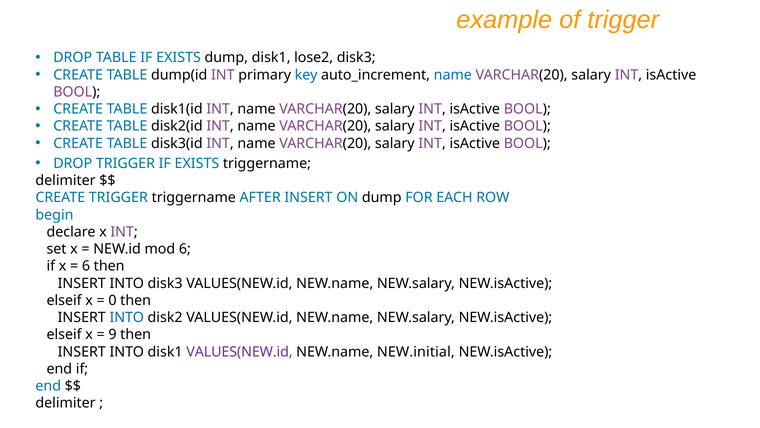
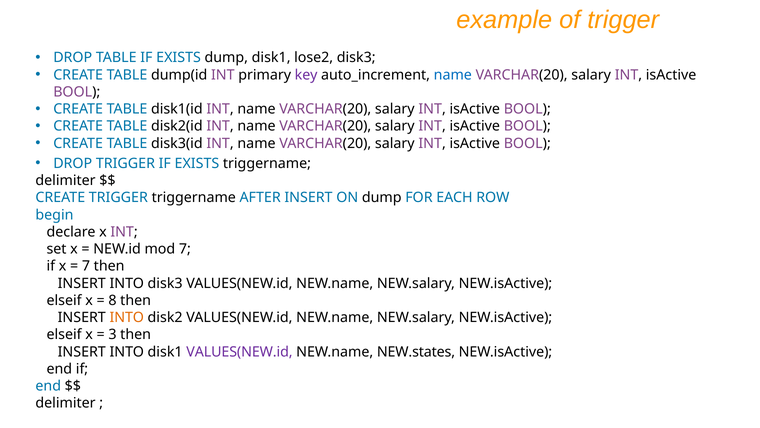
key colour: blue -> purple
mod 6: 6 -> 7
6 at (86, 266): 6 -> 7
0: 0 -> 8
INTO at (127, 317) colour: blue -> orange
9: 9 -> 3
NEW.initial: NEW.initial -> NEW.states
